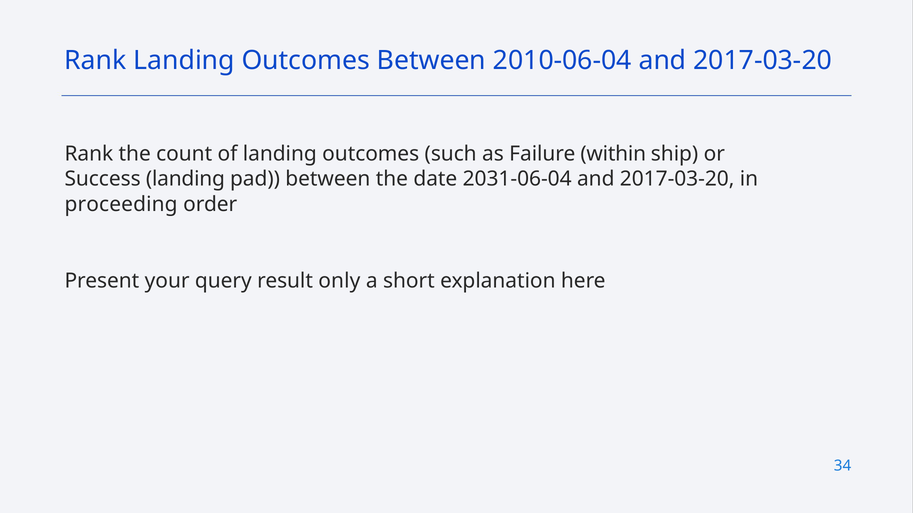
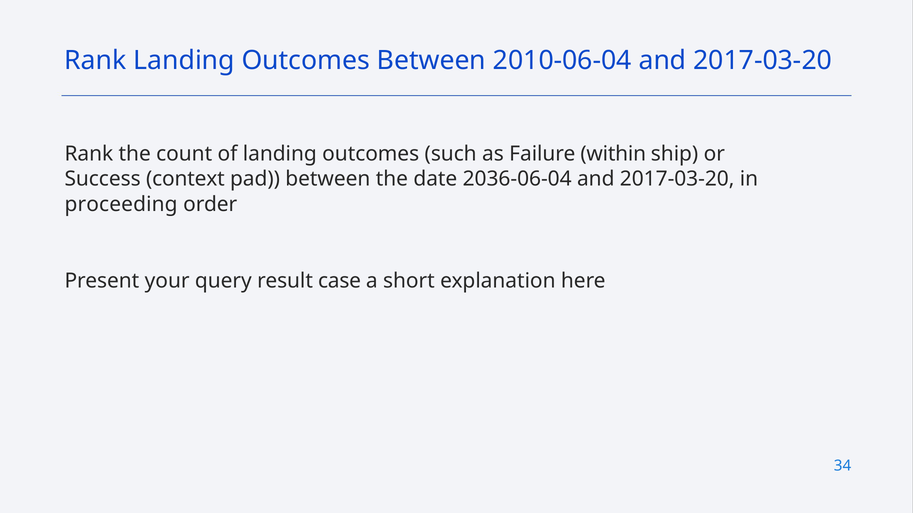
Success landing: landing -> context
2031-06-04: 2031-06-04 -> 2036-06-04
only: only -> case
